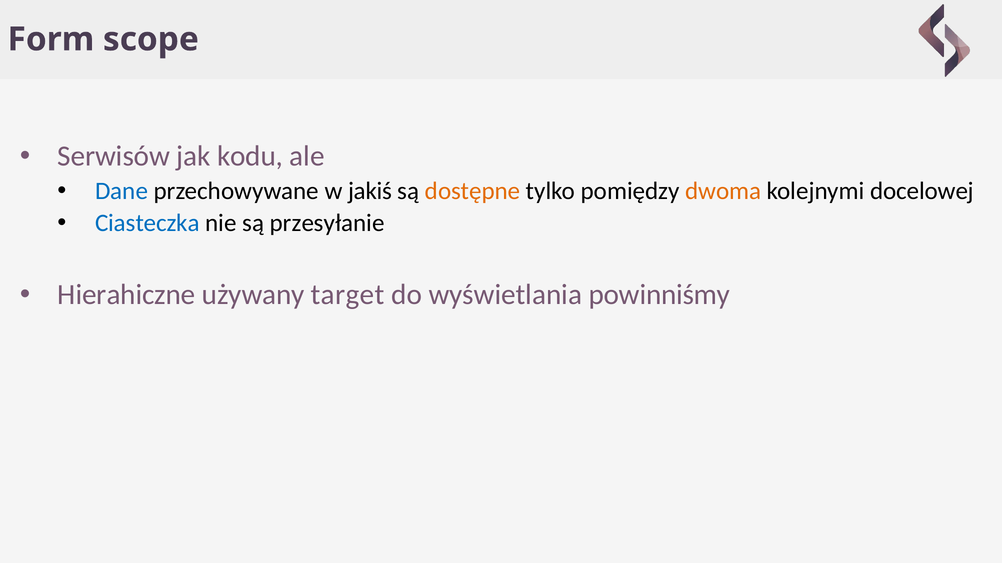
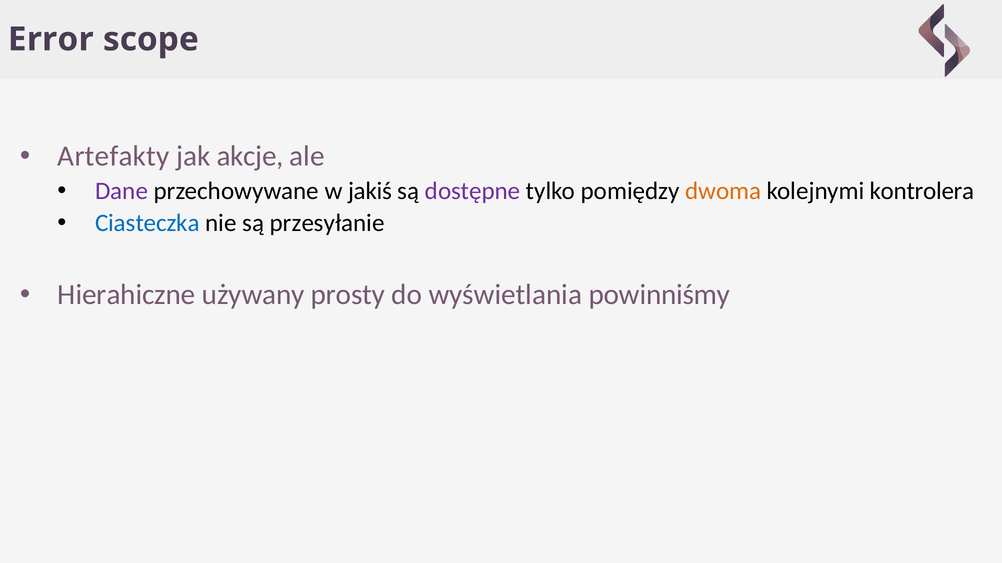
Form: Form -> Error
Serwisów: Serwisów -> Artefakty
kodu: kodu -> akcje
Dane colour: blue -> purple
dostępne colour: orange -> purple
docelowej: docelowej -> kontrolera
target: target -> prosty
